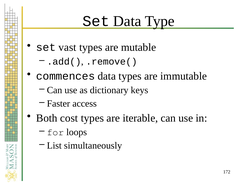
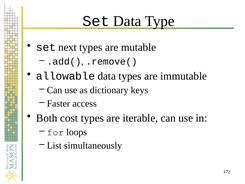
vast: vast -> next
commences: commences -> allowable
